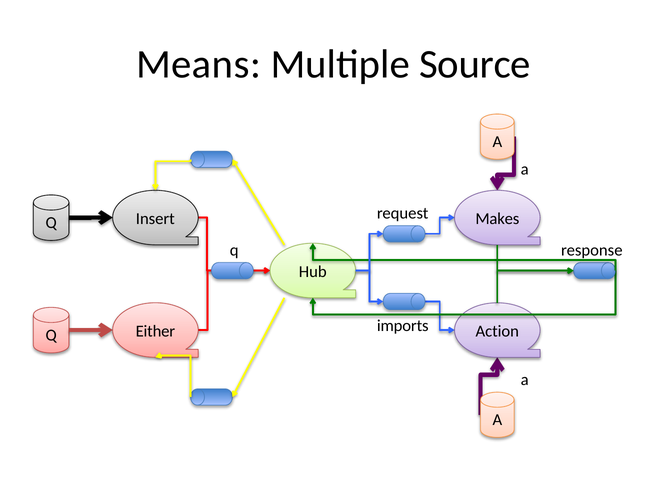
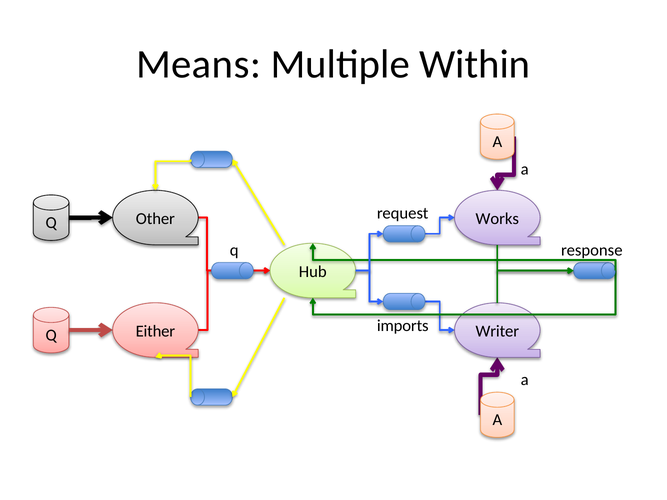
Source: Source -> Within
Insert: Insert -> Other
Makes: Makes -> Works
Action: Action -> Writer
